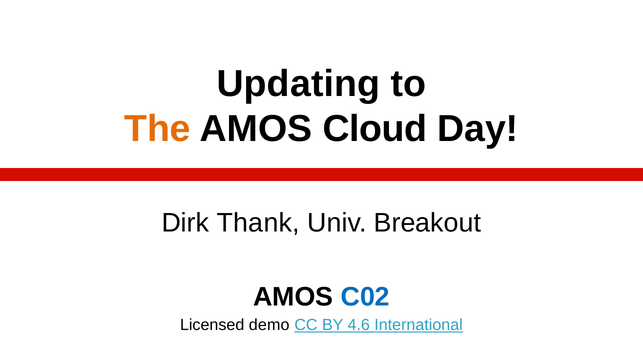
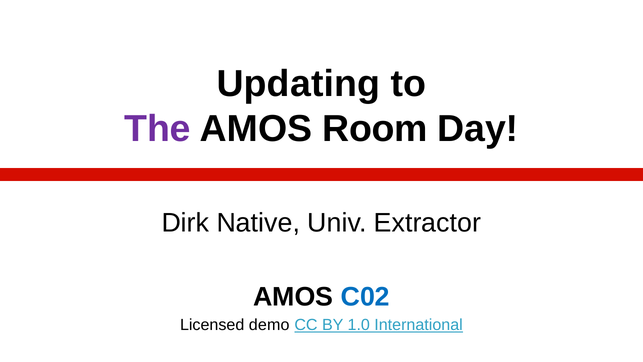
The colour: orange -> purple
Cloud: Cloud -> Room
Thank: Thank -> Native
Breakout: Breakout -> Extractor
4.6: 4.6 -> 1.0
